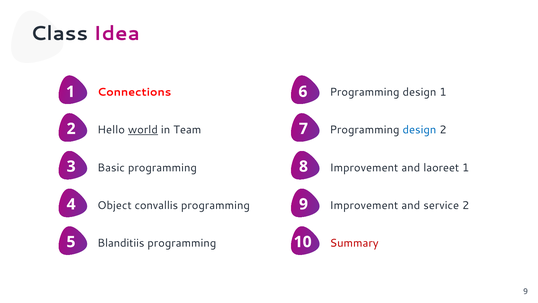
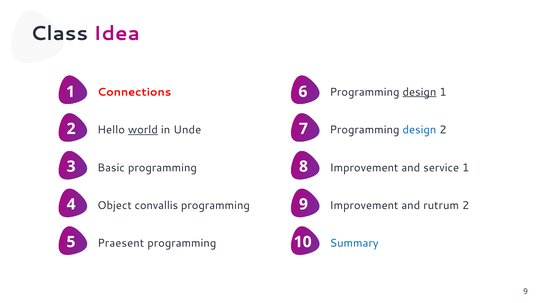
design at (419, 92) underline: none -> present
Team: Team -> Unde
laoreet: laoreet -> service
service: service -> rutrum
Blanditiis: Blanditiis -> Praesent
Summary colour: red -> blue
